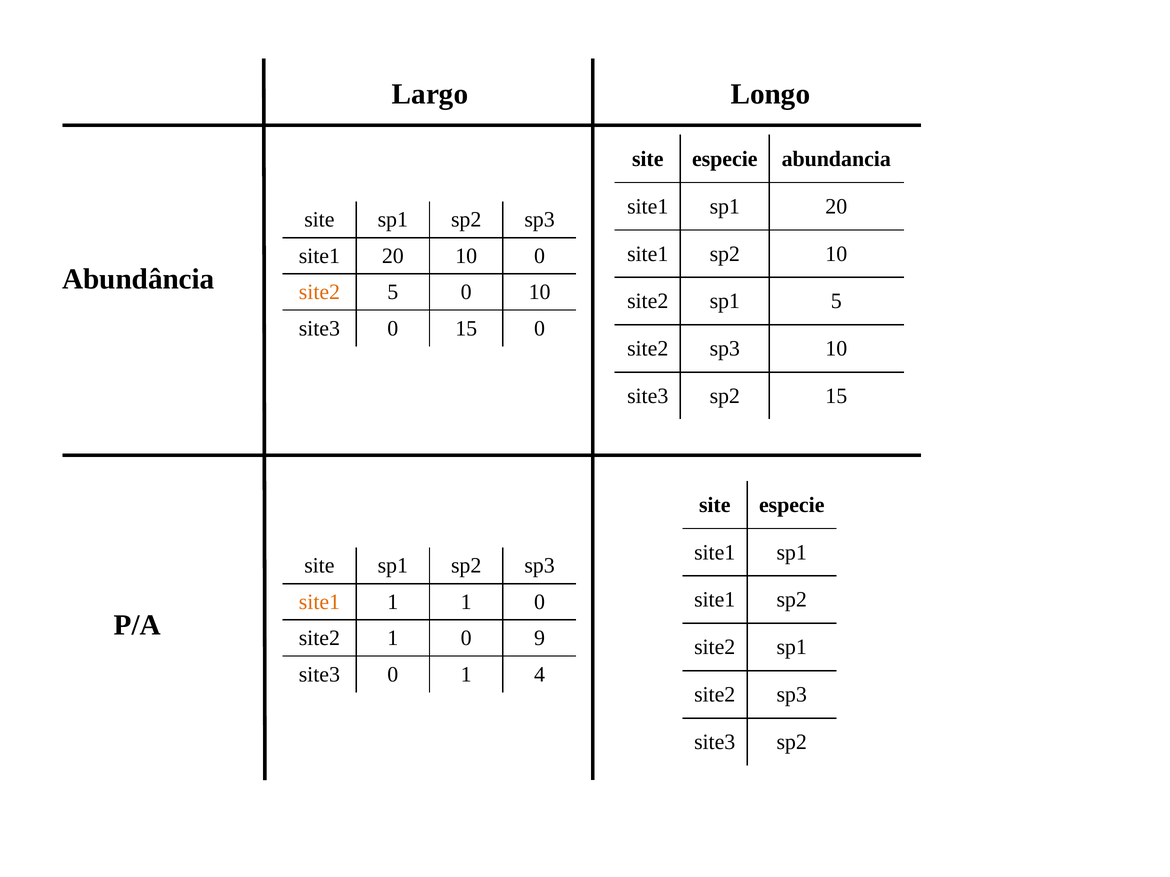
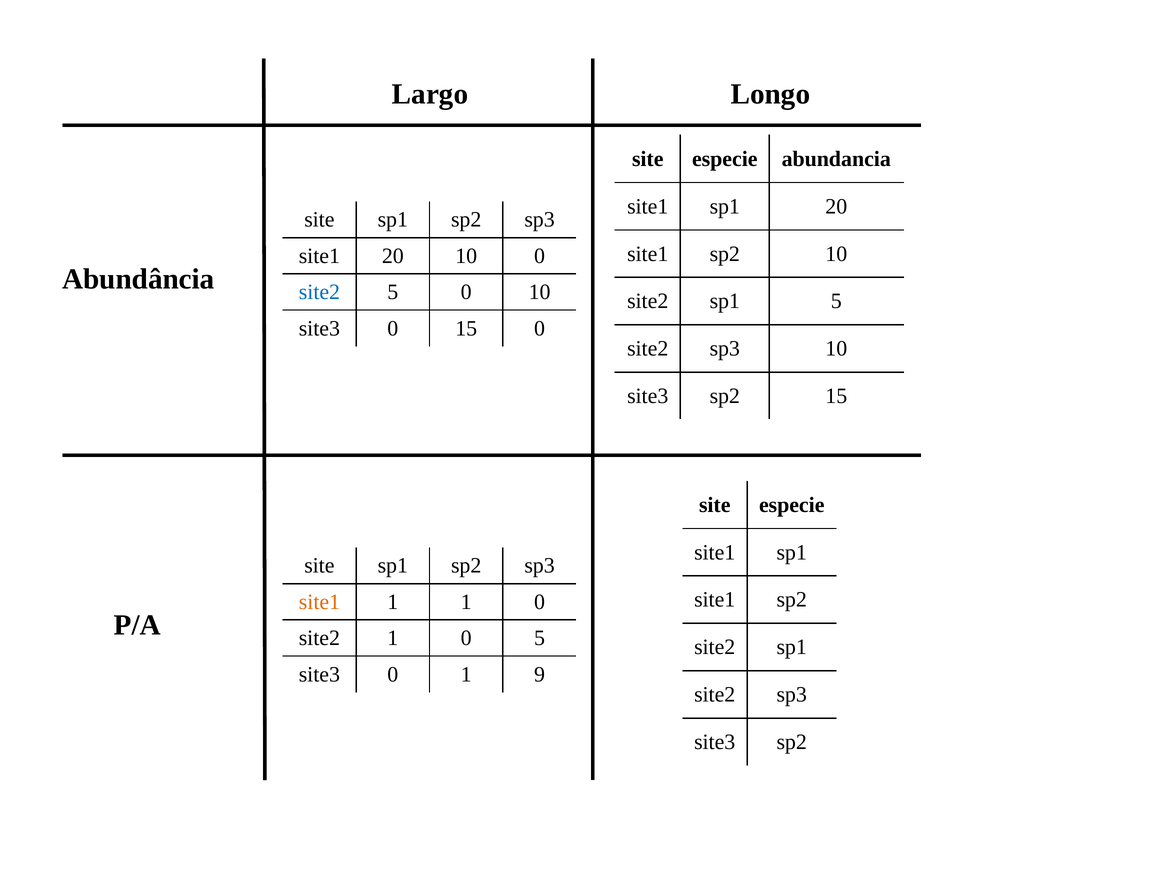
site2 at (319, 292) colour: orange -> blue
0 9: 9 -> 5
4: 4 -> 9
